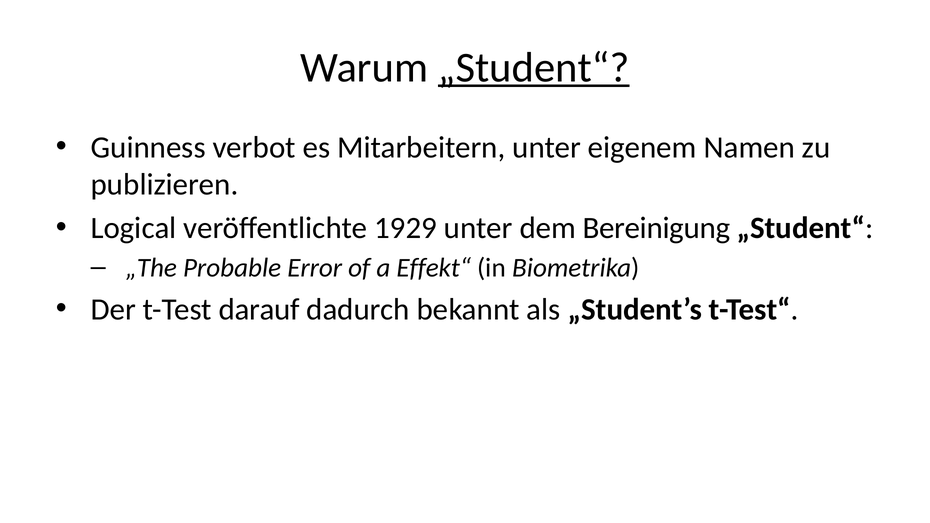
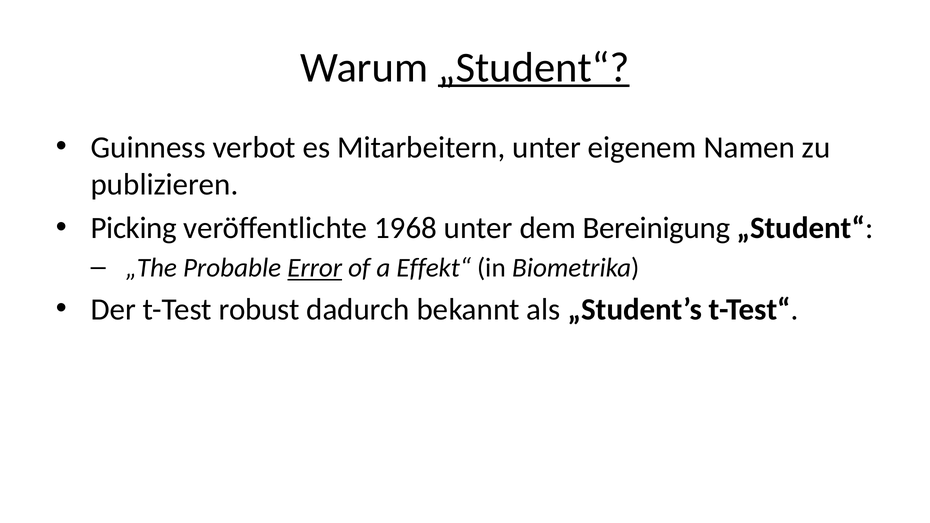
Logical: Logical -> Picking
1929: 1929 -> 1968
Error underline: none -> present
darauf: darauf -> robust
